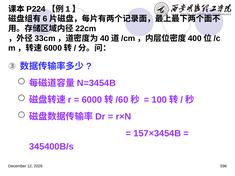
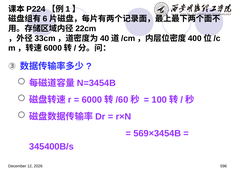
157×3454B: 157×3454B -> 569×3454B
